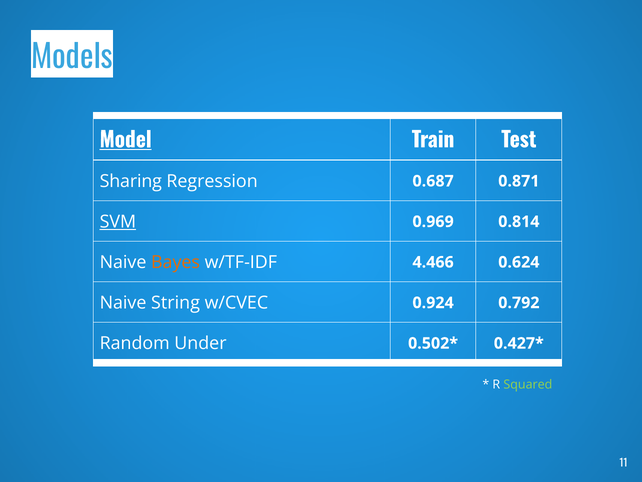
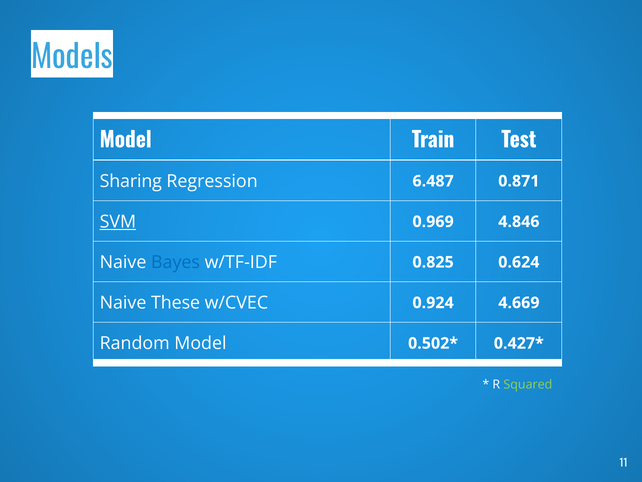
Model at (126, 140) underline: present -> none
0.687: 0.687 -> 6.487
0.814: 0.814 -> 4.846
Bayes colour: orange -> blue
4.466: 4.466 -> 0.825
String: String -> These
0.792: 0.792 -> 4.669
Random Under: Under -> Model
